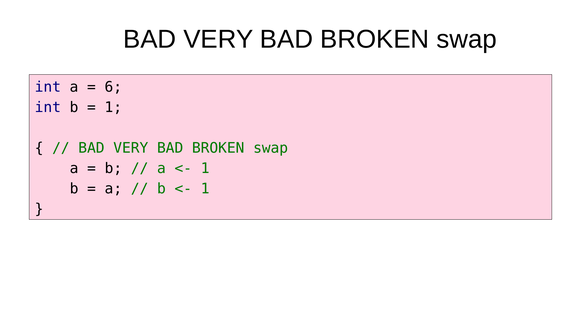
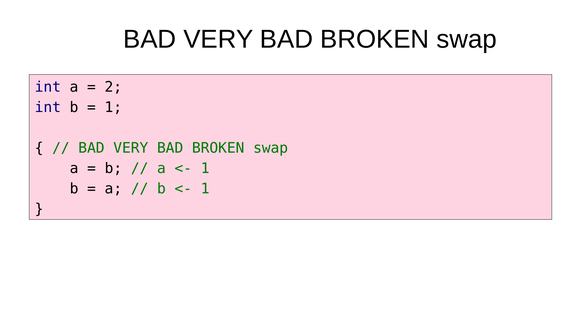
6: 6 -> 2
